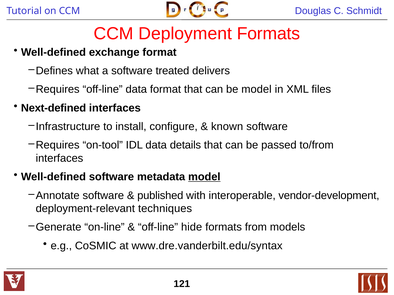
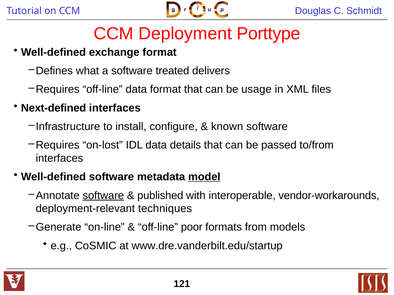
Deployment Formats: Formats -> Porttype
be model: model -> usage
on-tool: on-tool -> on-lost
software at (103, 196) underline: none -> present
vendor-development: vendor-development -> vendor-workarounds
hide: hide -> poor
www.dre.vanderbilt.edu/syntax: www.dre.vanderbilt.edu/syntax -> www.dre.vanderbilt.edu/startup
